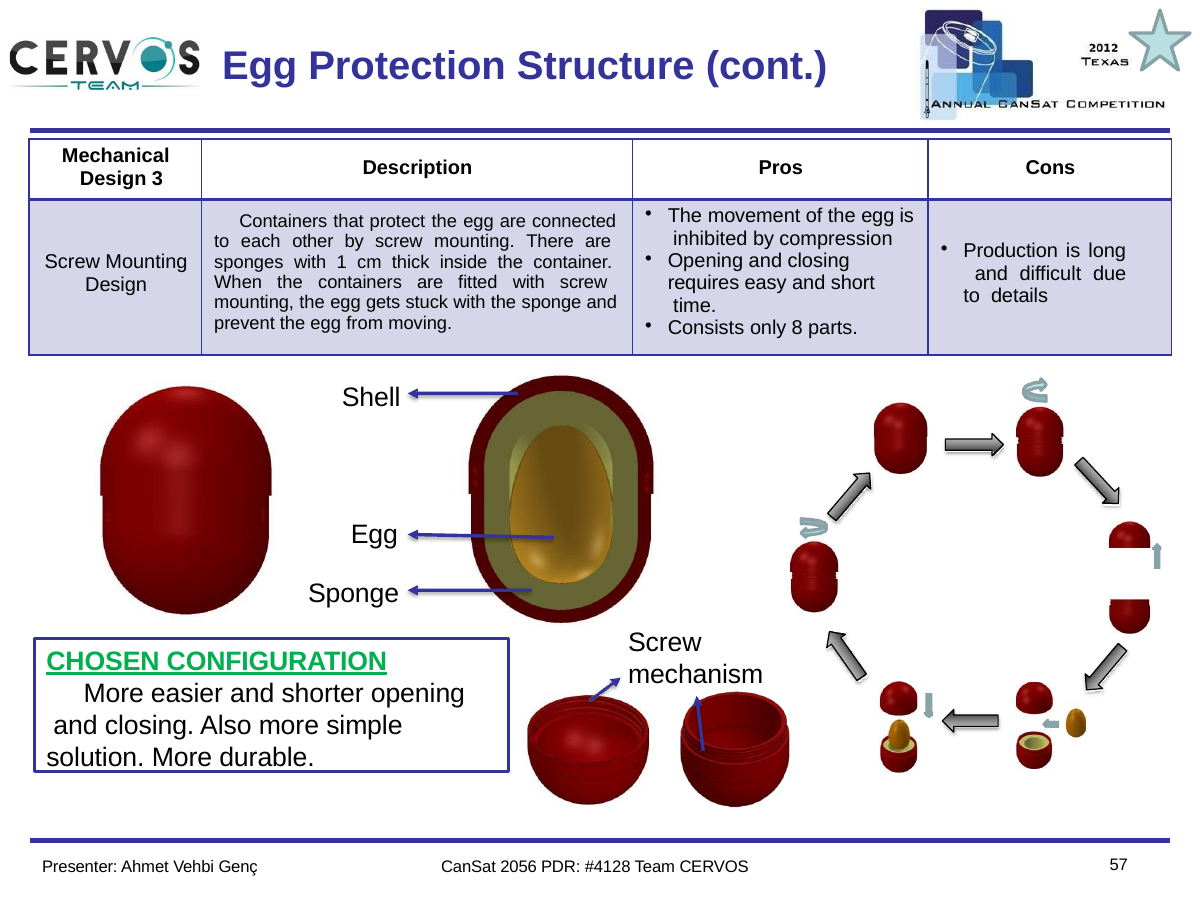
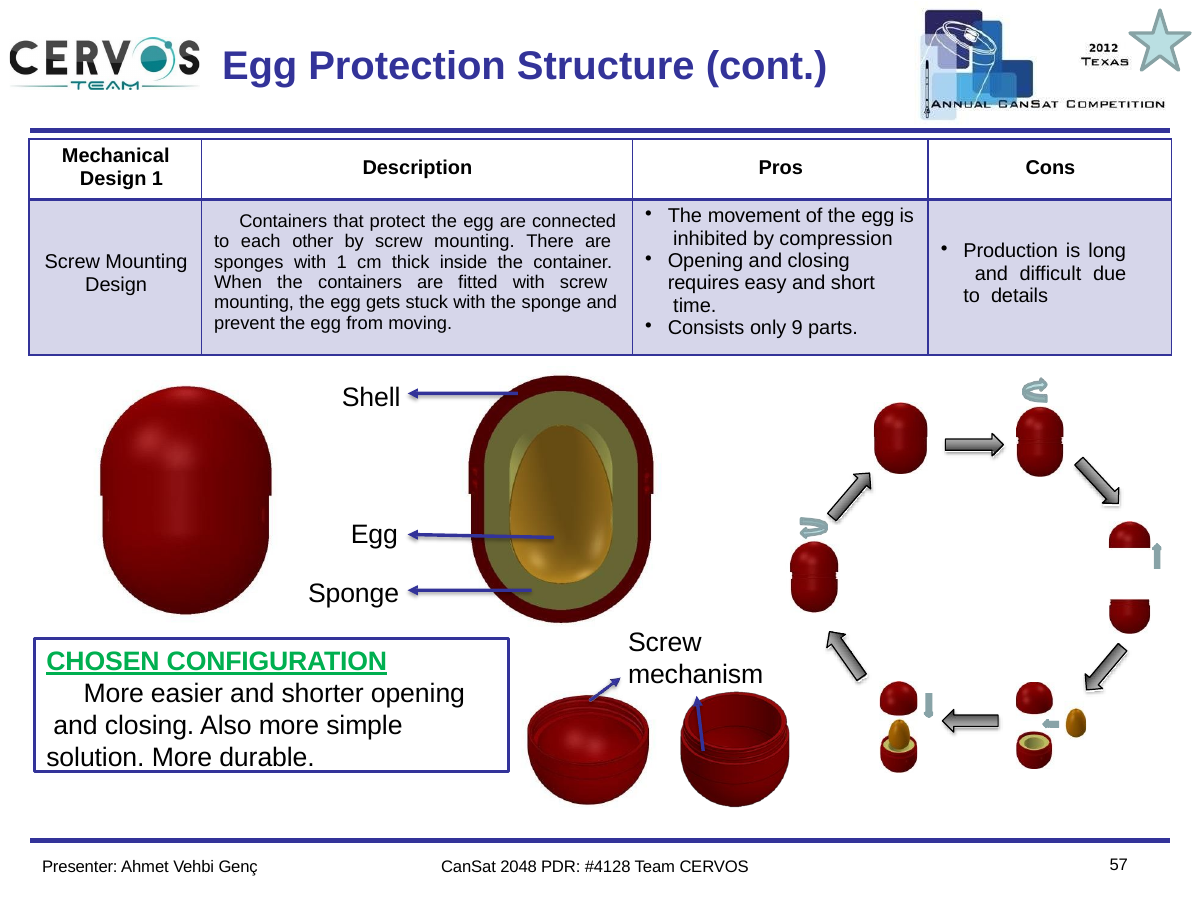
Design 3: 3 -> 1
8: 8 -> 9
2056: 2056 -> 2048
